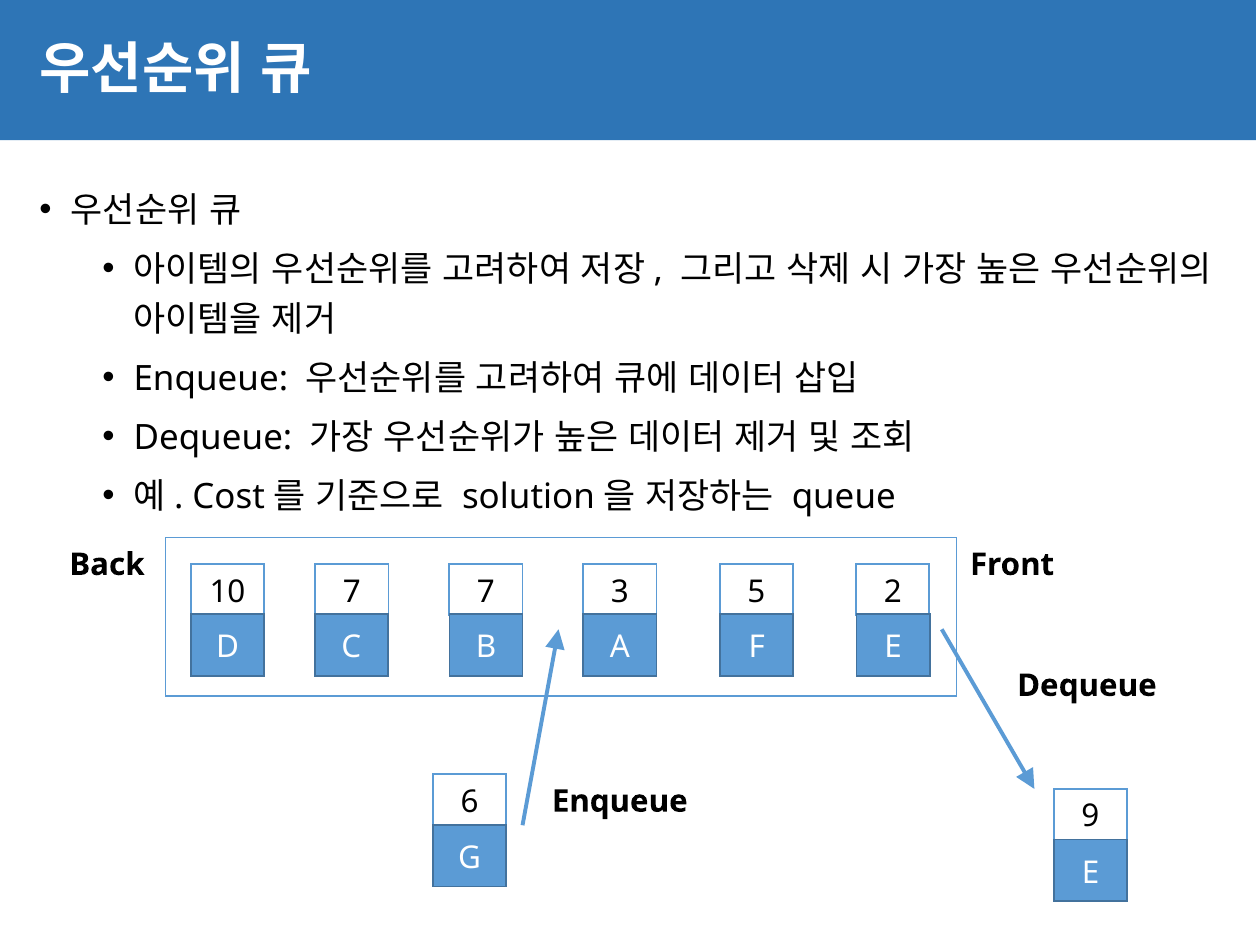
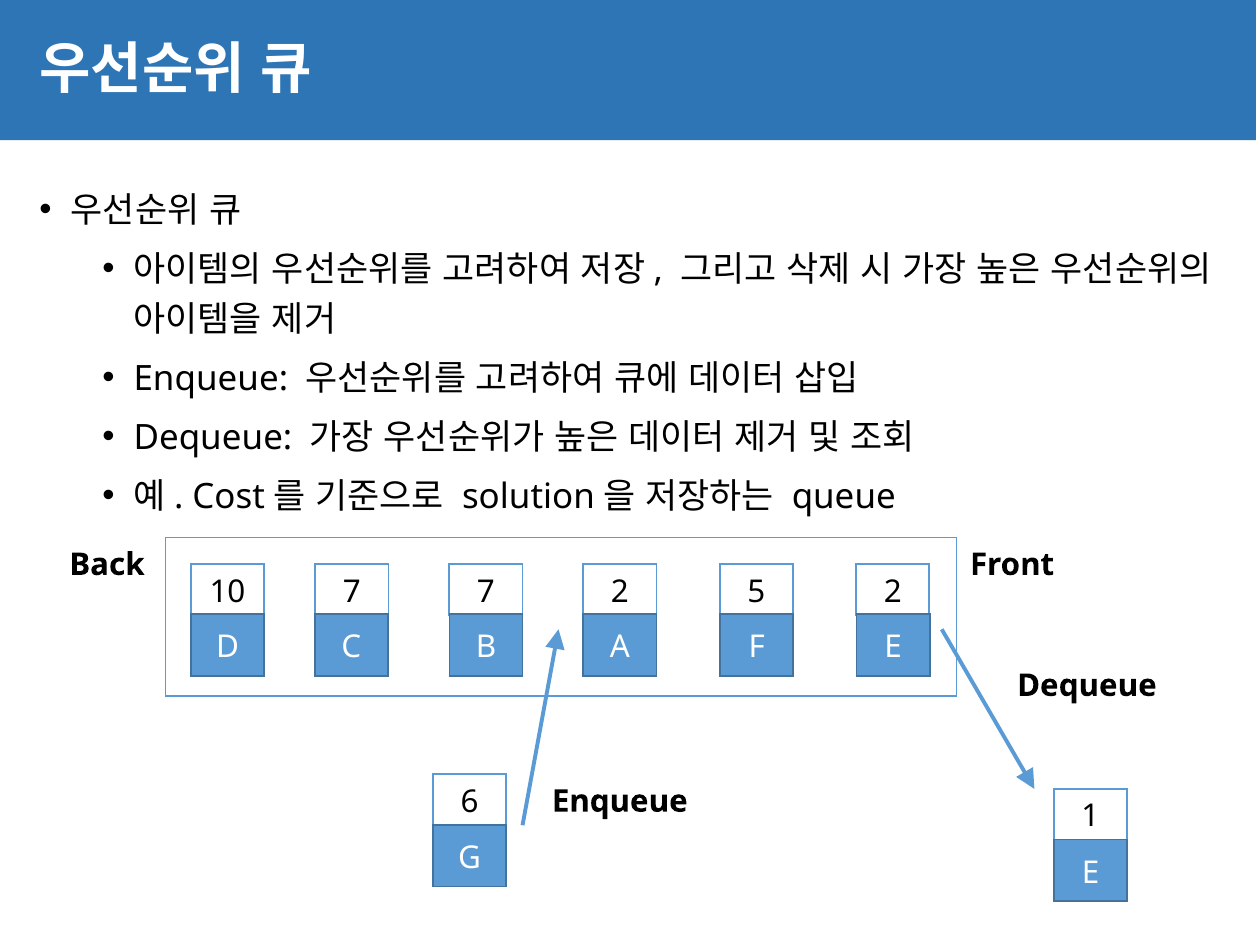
7 3: 3 -> 2
9: 9 -> 1
